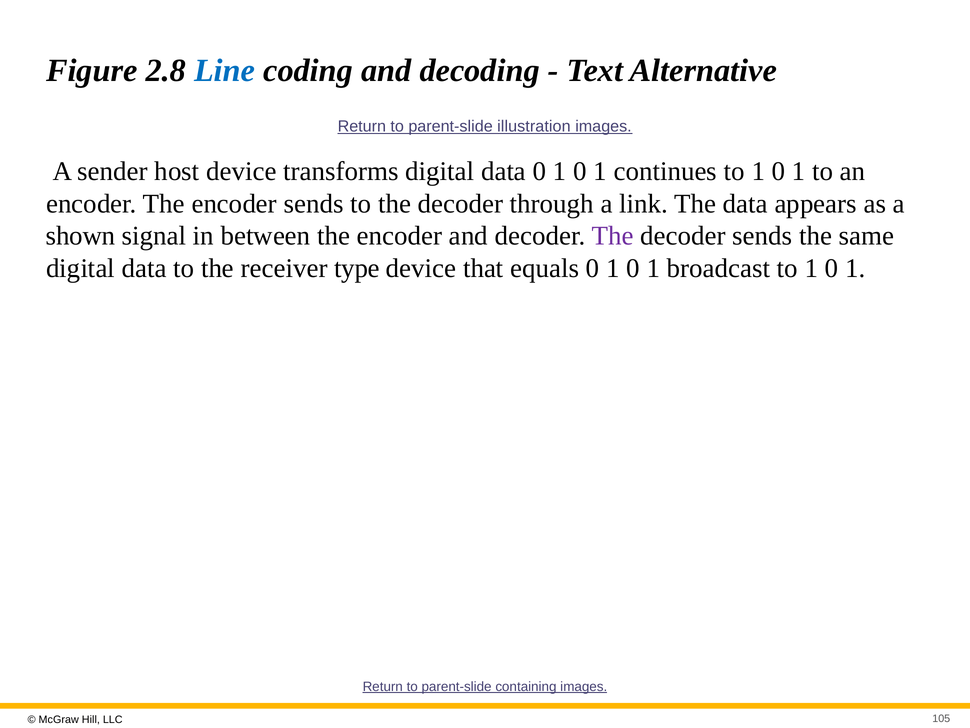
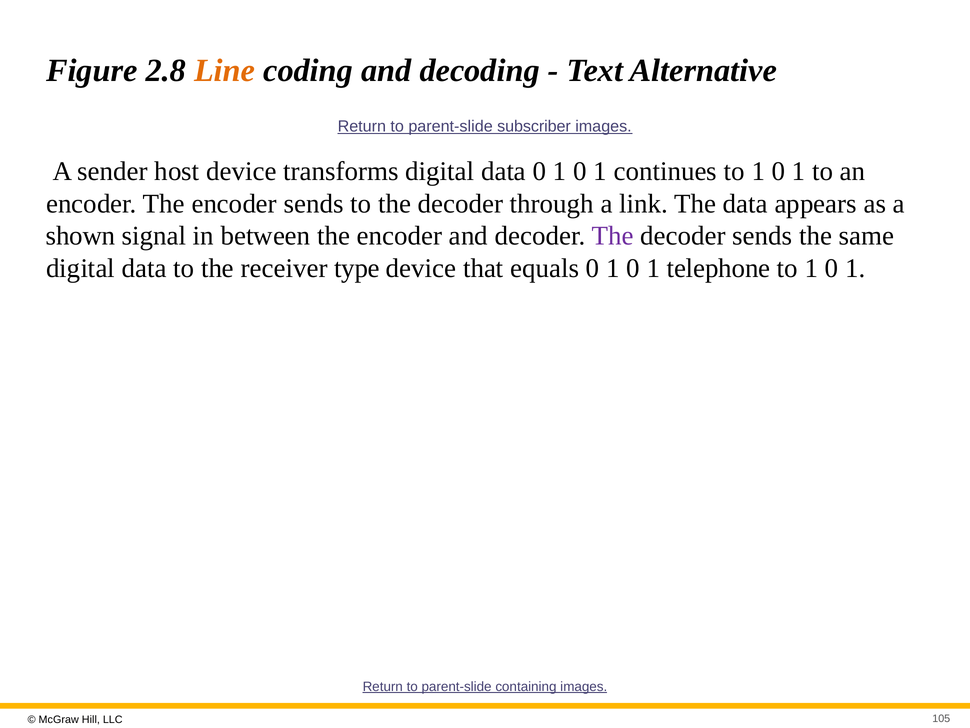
Line colour: blue -> orange
illustration: illustration -> subscriber
broadcast: broadcast -> telephone
